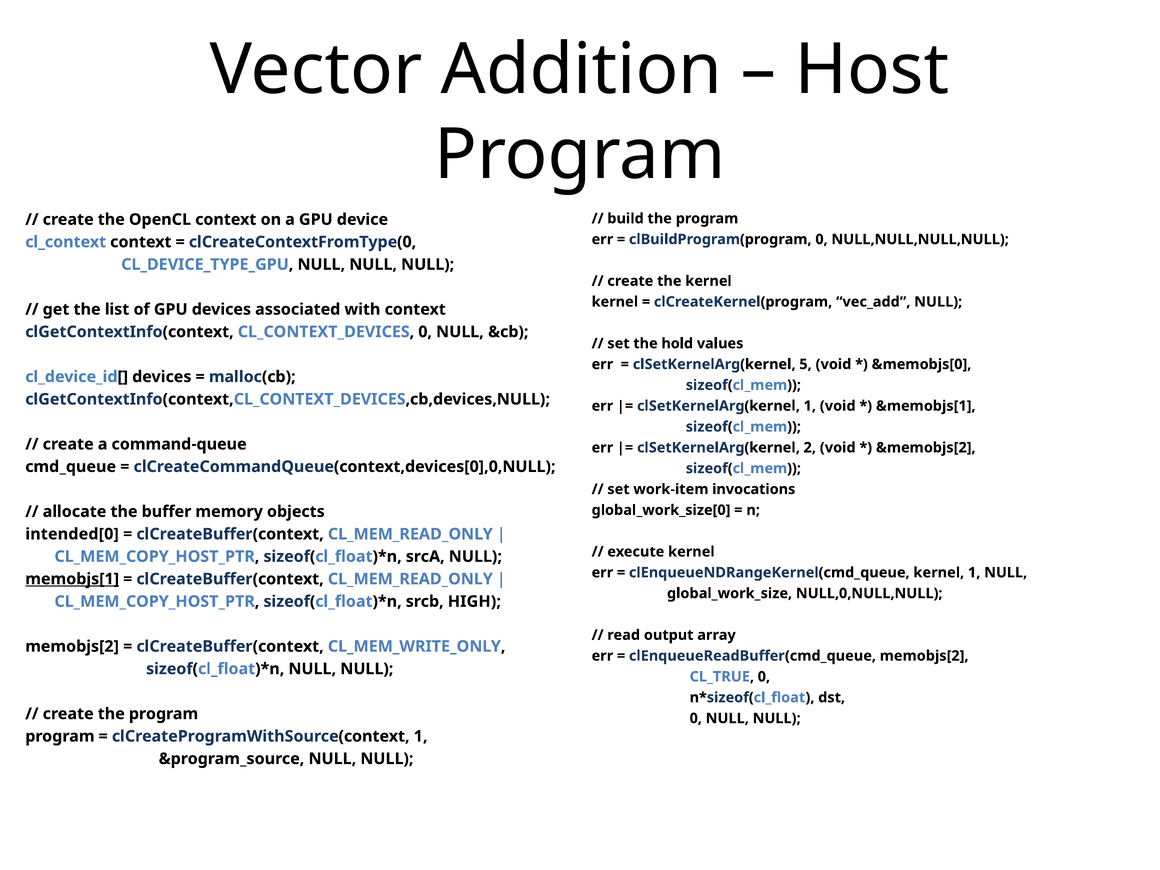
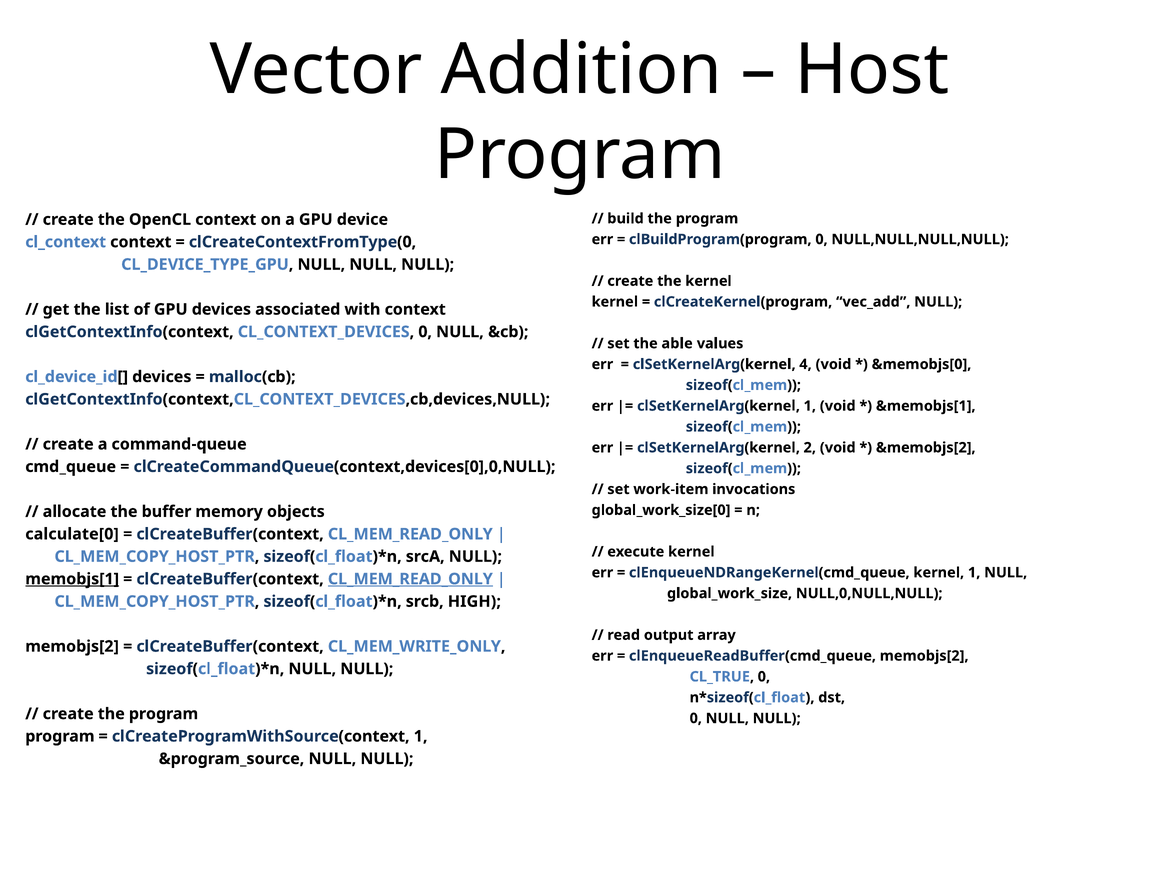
hold: hold -> able
5: 5 -> 4
intended[0: intended[0 -> calculate[0
CL_MEM_READ_ONLY at (410, 579) underline: none -> present
